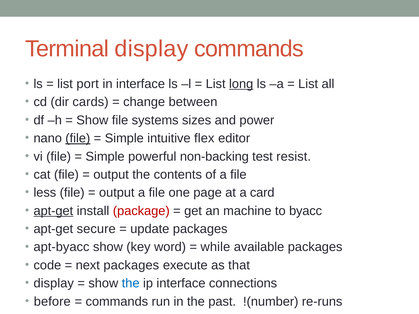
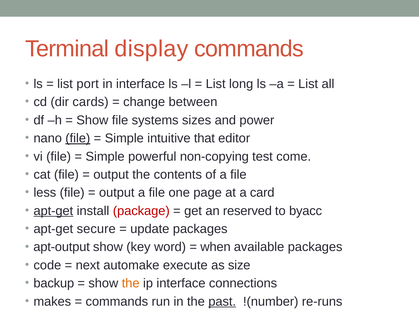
long underline: present -> none
flex: flex -> that
non-backing: non-backing -> non-copying
resist: resist -> come
machine: machine -> reserved
apt-byacc: apt-byacc -> apt-output
while: while -> when
next packages: packages -> automake
that: that -> size
display at (54, 284): display -> backup
the at (131, 284) colour: blue -> orange
before: before -> makes
past underline: none -> present
